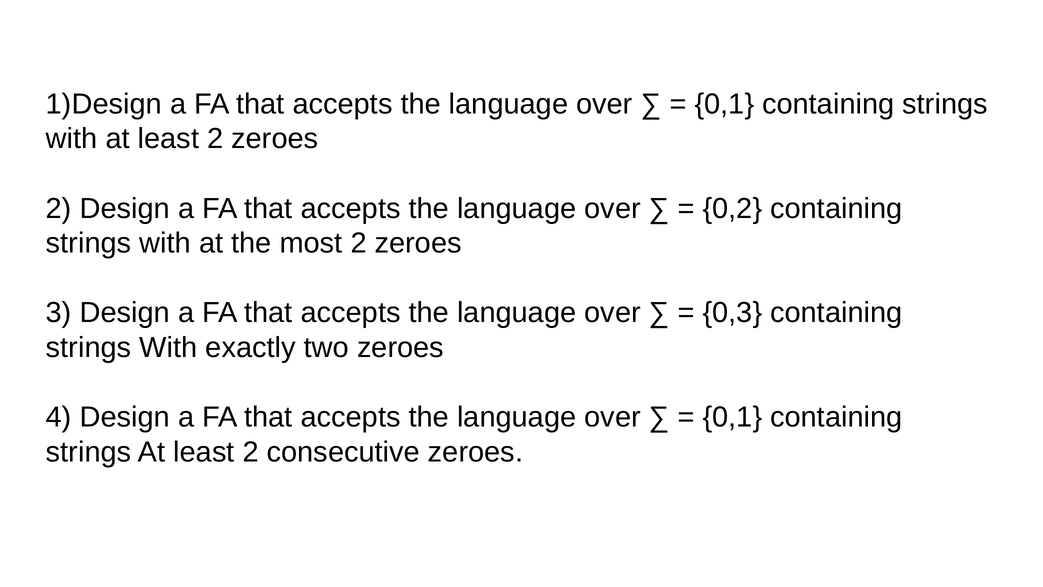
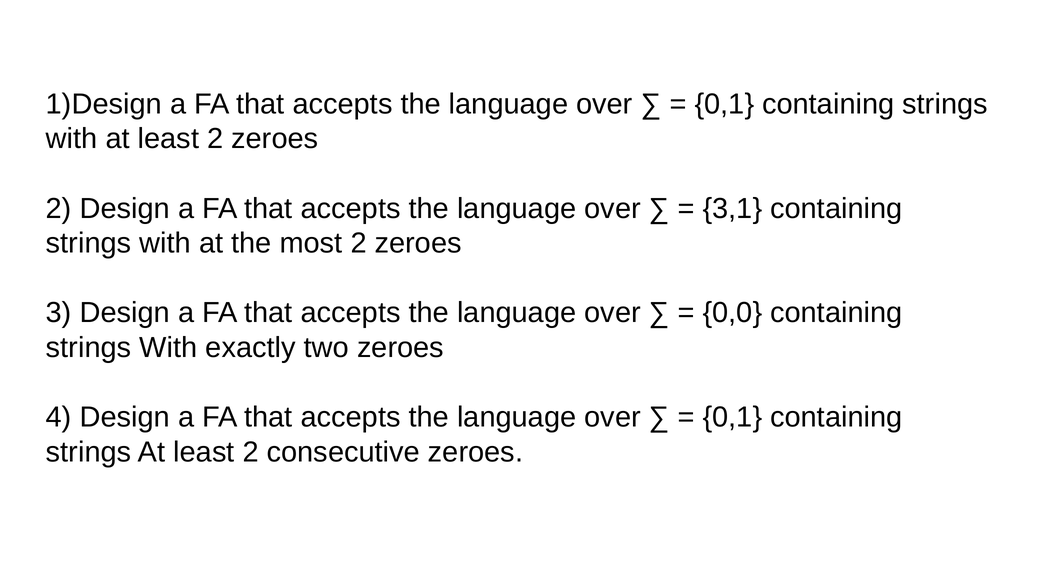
0,2: 0,2 -> 3,1
0,3: 0,3 -> 0,0
